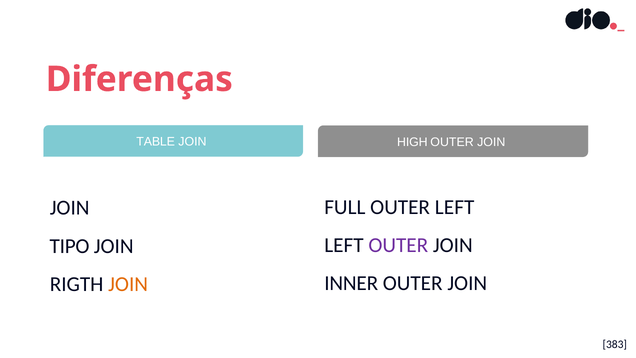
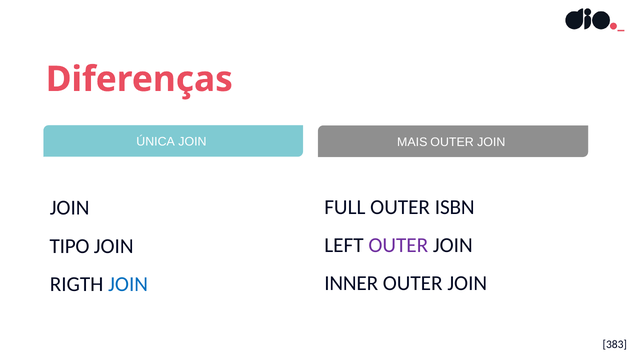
TABLE: TABLE -> ÚNICA
HIGH: HIGH -> MAIS
OUTER LEFT: LEFT -> ISBN
JOIN at (128, 284) colour: orange -> blue
